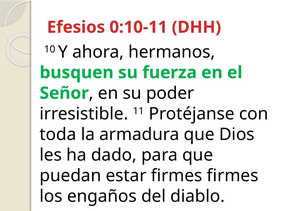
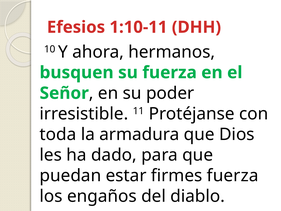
0:10-11: 0:10-11 -> 1:10-11
firmes firmes: firmes -> fuerza
